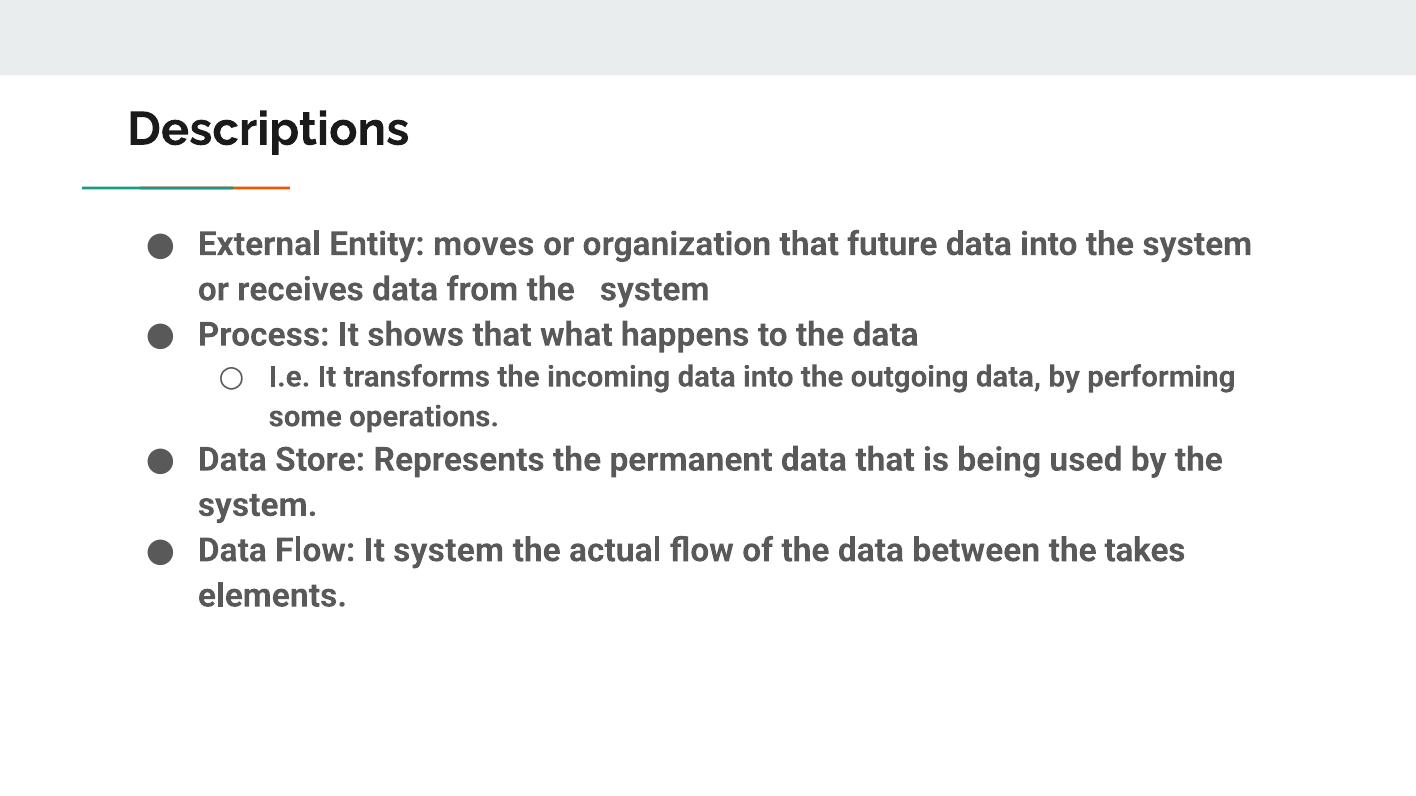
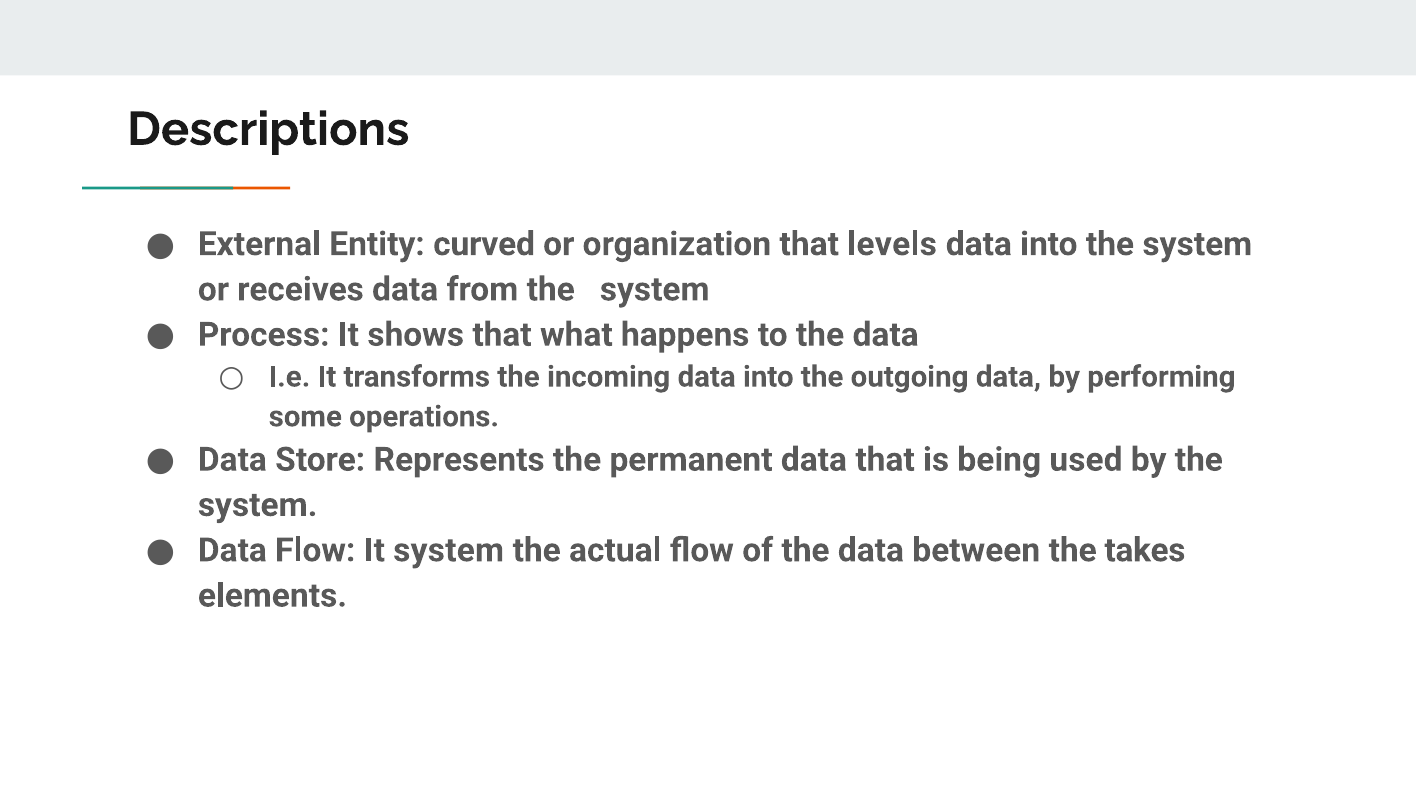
moves: moves -> curved
future: future -> levels
